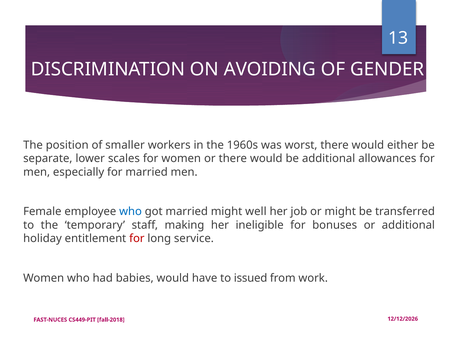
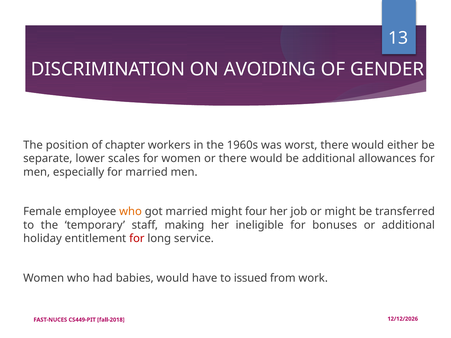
smaller: smaller -> chapter
who at (131, 212) colour: blue -> orange
well: well -> four
